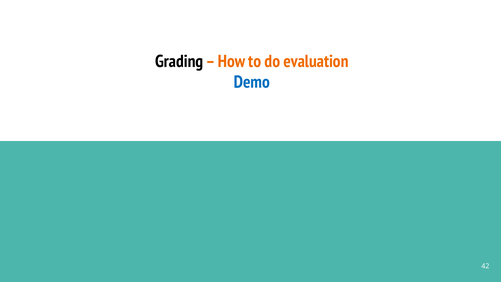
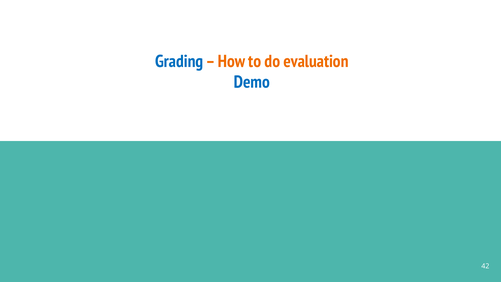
Grading colour: black -> blue
